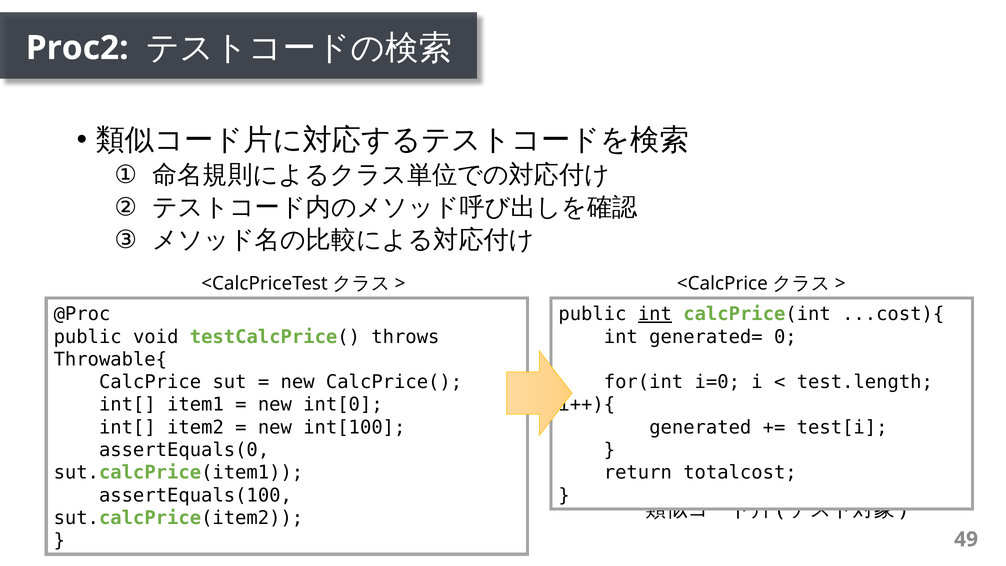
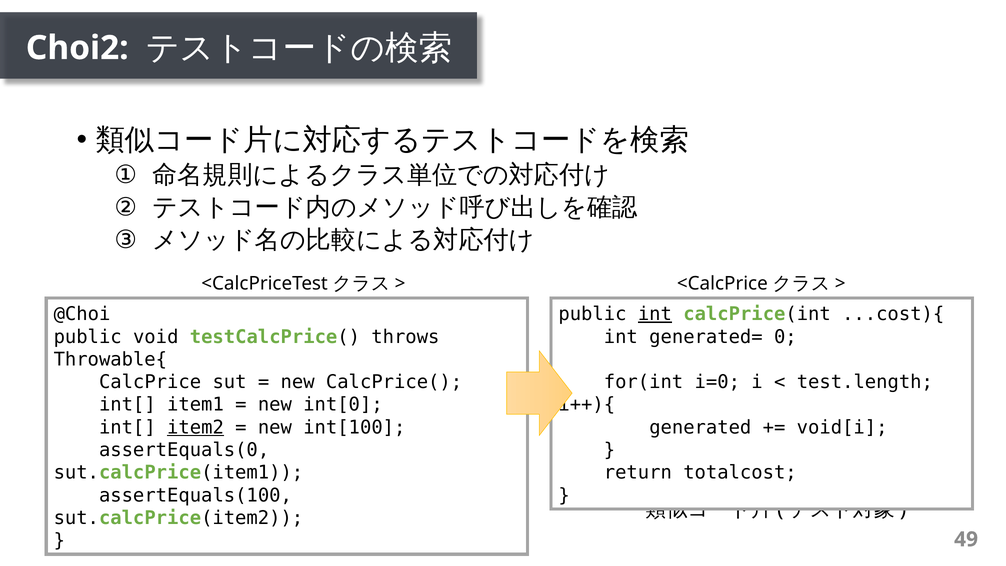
Proc2: Proc2 -> Choi2
@Proc: @Proc -> @Choi
item2 underline: none -> present
test[i: test[i -> void[i
